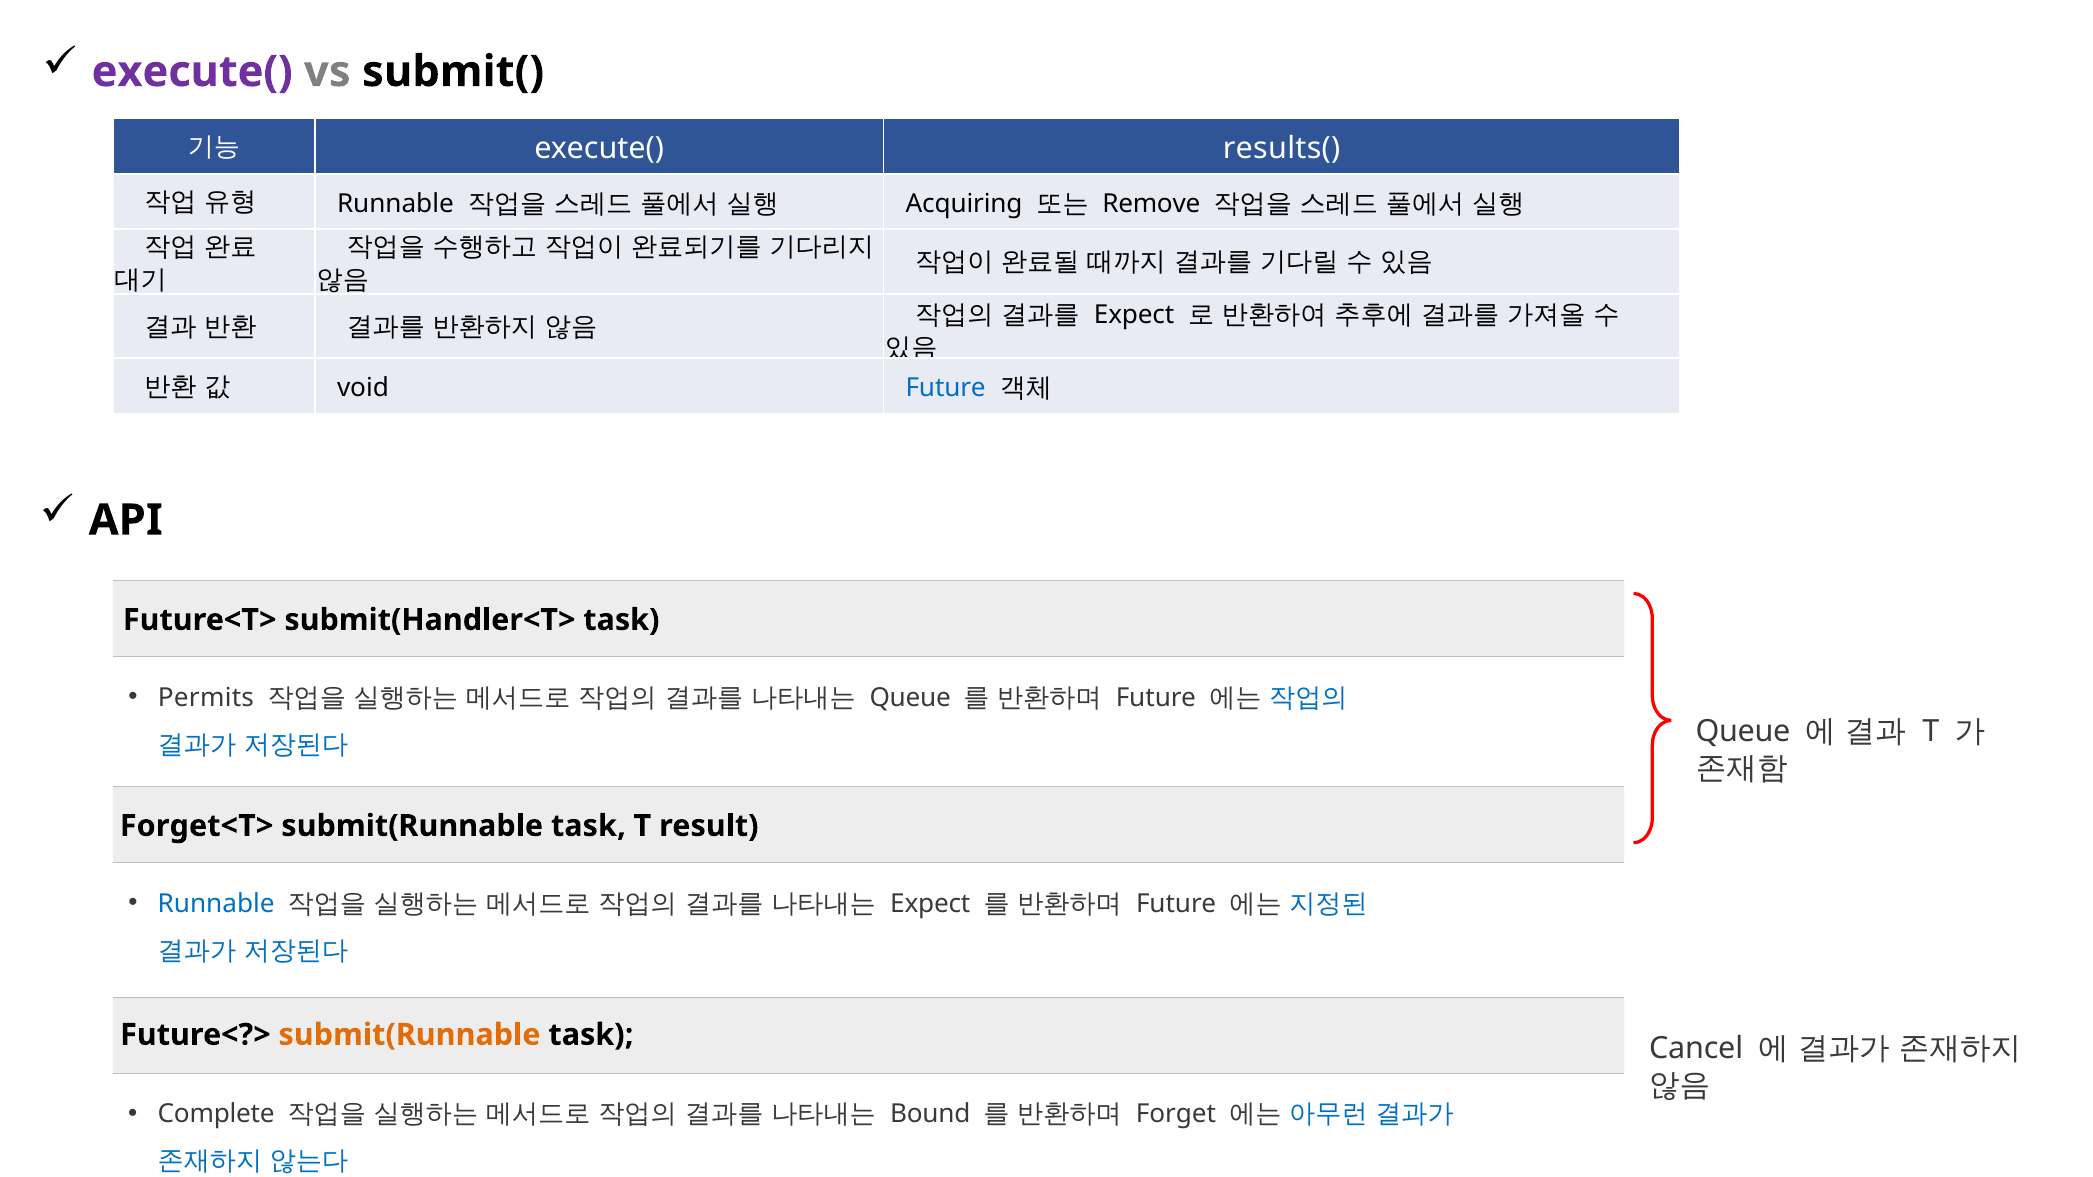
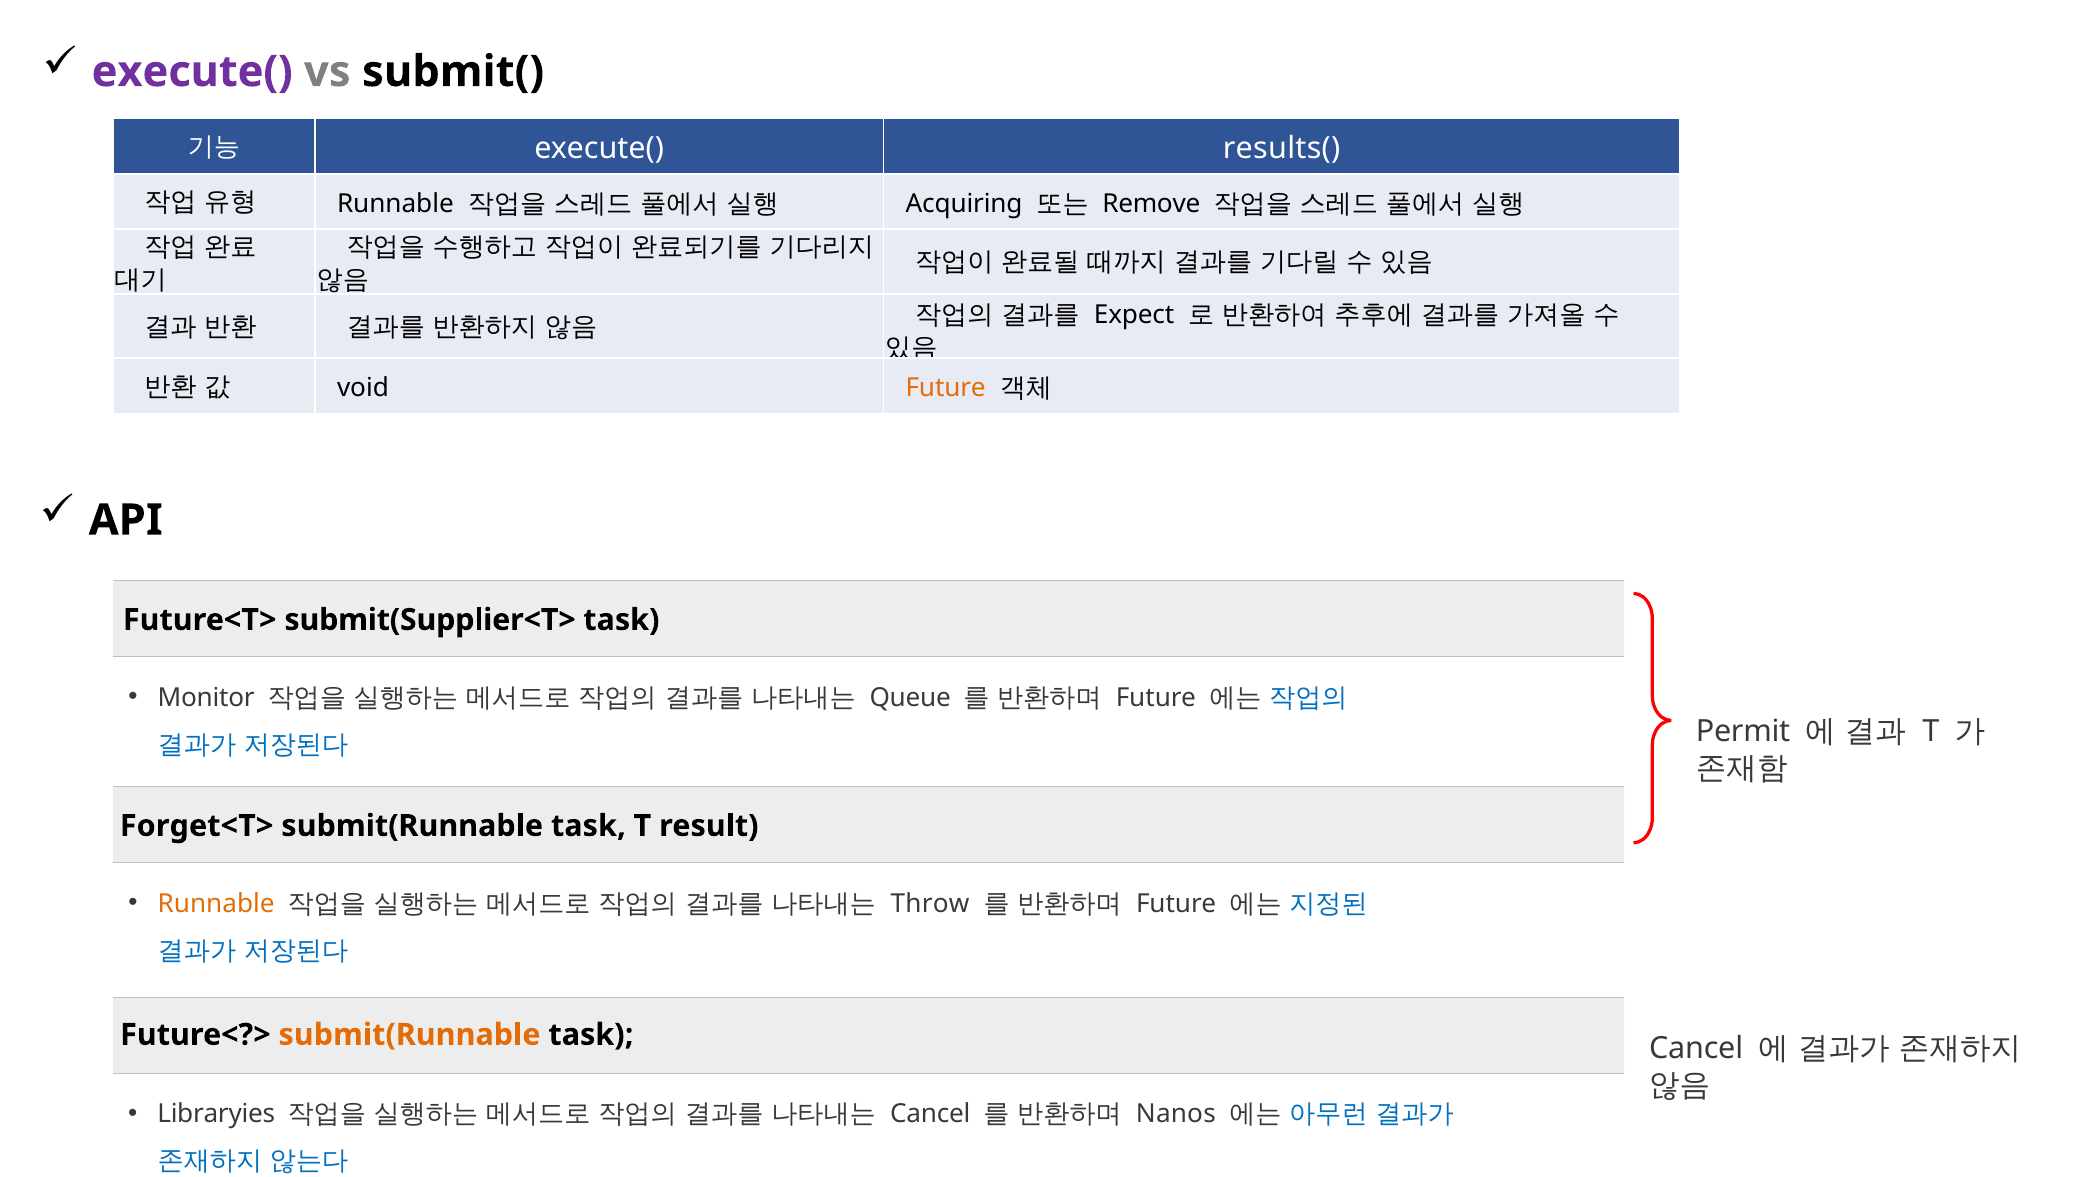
Future at (946, 388) colour: blue -> orange
submit(Handler<T>: submit(Handler<T> -> submit(Supplier<T>
Permits: Permits -> Monitor
Queue at (1743, 732): Queue -> Permit
Runnable at (216, 904) colour: blue -> orange
Expect at (930, 904): Expect -> Throw
Complete: Complete -> Libraryies
Bound at (930, 1114): Bound -> Cancel
Forget: Forget -> Nanos
